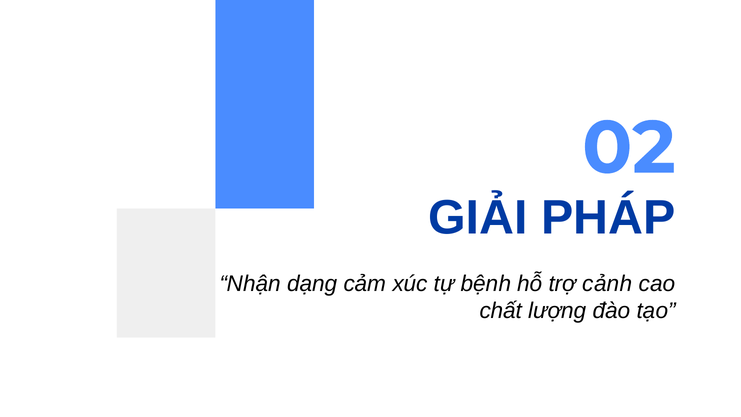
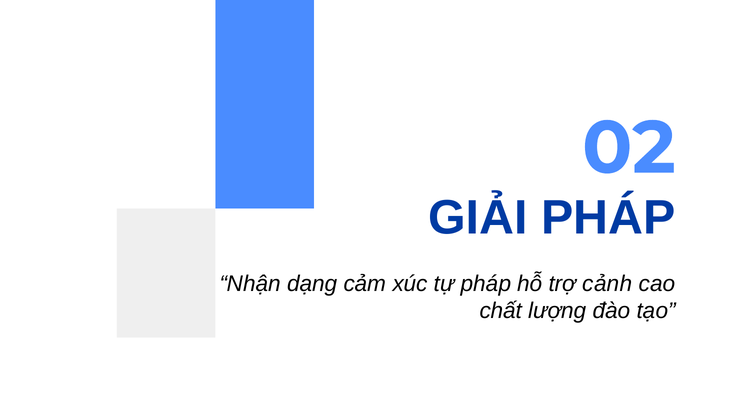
tự bệnh: bệnh -> pháp
